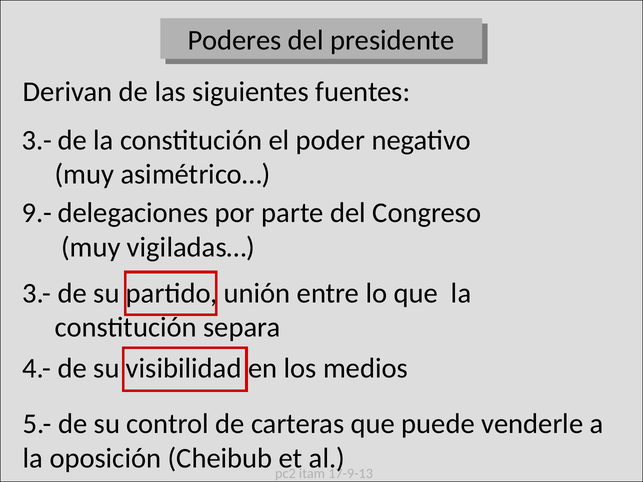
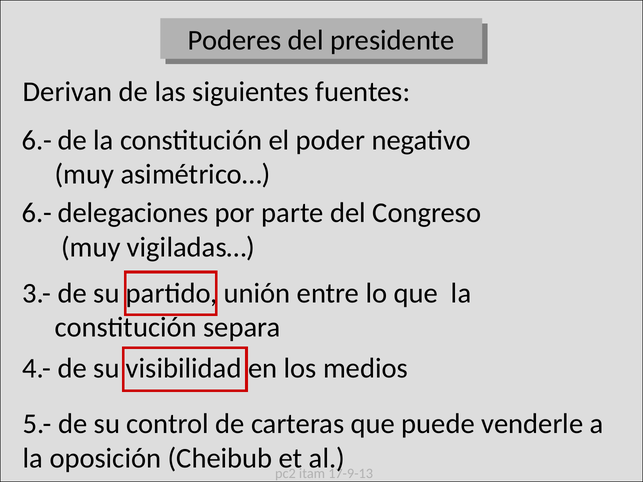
3.- at (37, 140): 3.- -> 6.-
9.- at (37, 213): 9.- -> 6.-
